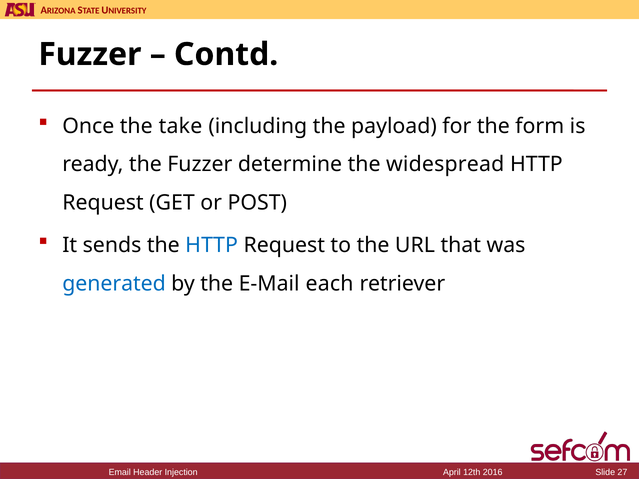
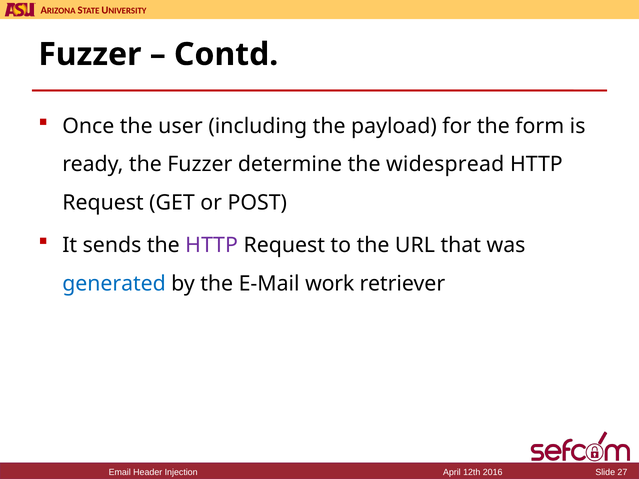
take: take -> user
HTTP at (212, 245) colour: blue -> purple
each: each -> work
